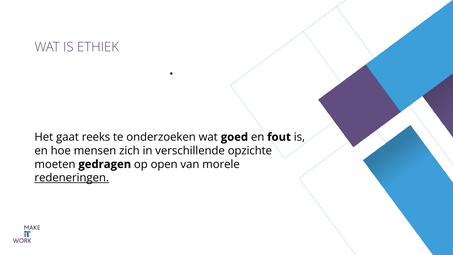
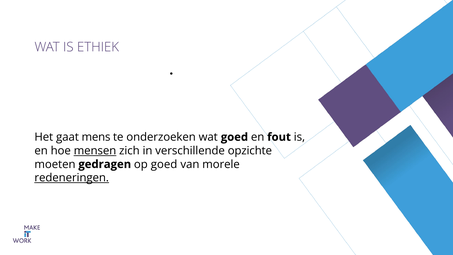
reeks: reeks -> mens
mensen underline: none -> present
op open: open -> goed
